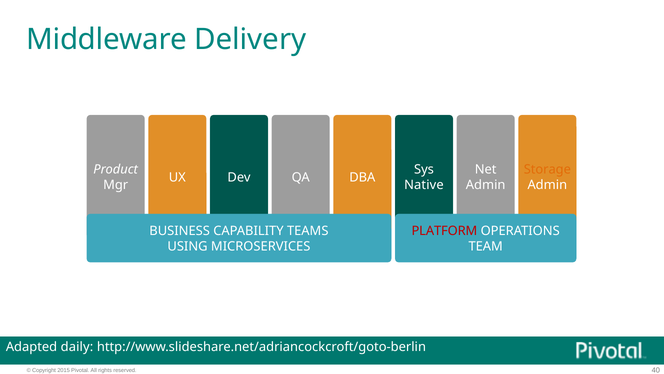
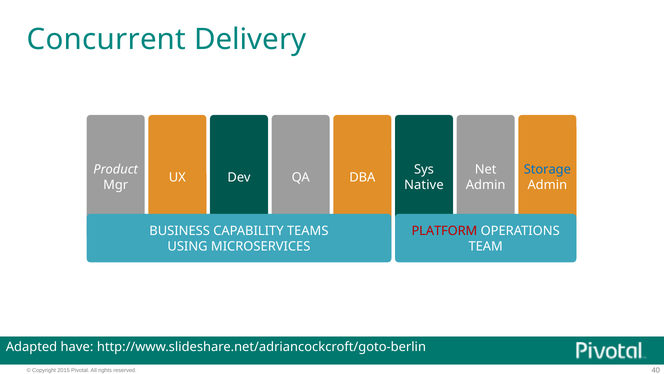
Middleware: Middleware -> Concurrent
Storage colour: orange -> blue
daily: daily -> have
